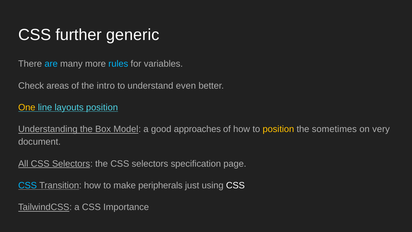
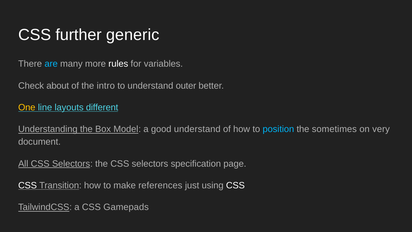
rules colour: light blue -> white
areas: areas -> about
even: even -> outer
layouts position: position -> different
good approaches: approaches -> understand
position at (278, 129) colour: yellow -> light blue
CSS at (28, 185) colour: light blue -> white
peripherals: peripherals -> references
Importance: Importance -> Gamepads
